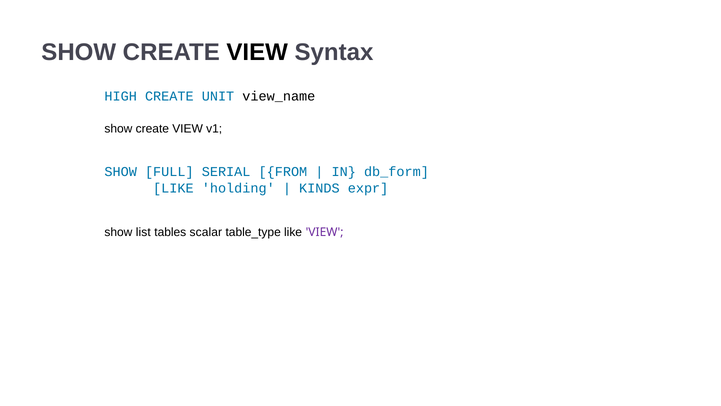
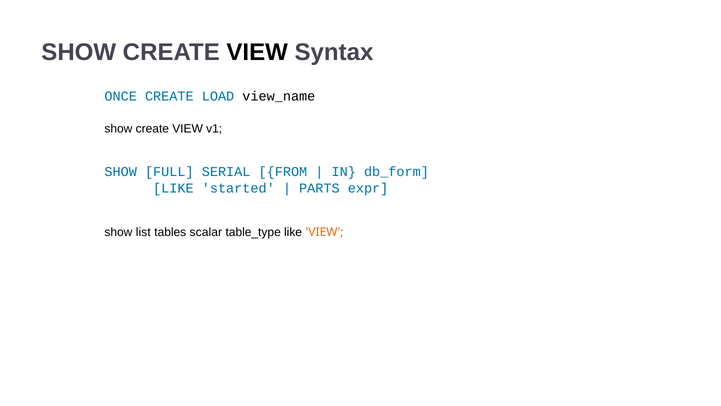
HIGH: HIGH -> ONCE
UNIT: UNIT -> LOAD
holding: holding -> started
KINDS: KINDS -> PARTS
VIEW at (325, 232) colour: purple -> orange
